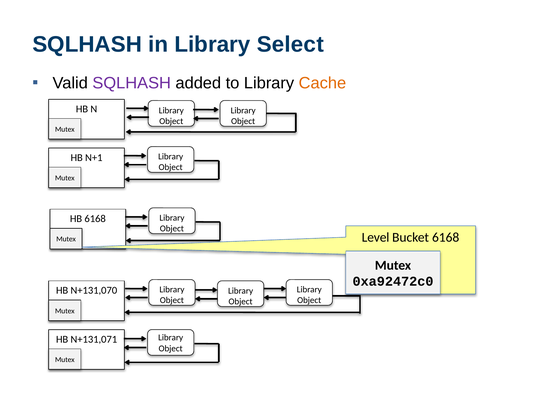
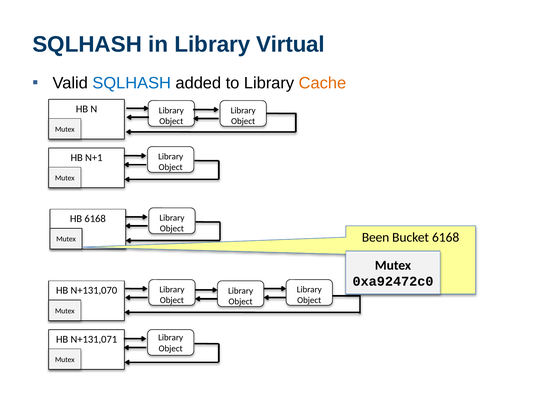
Select: Select -> Virtual
SQLHASH at (132, 83) colour: purple -> blue
Level: Level -> Been
